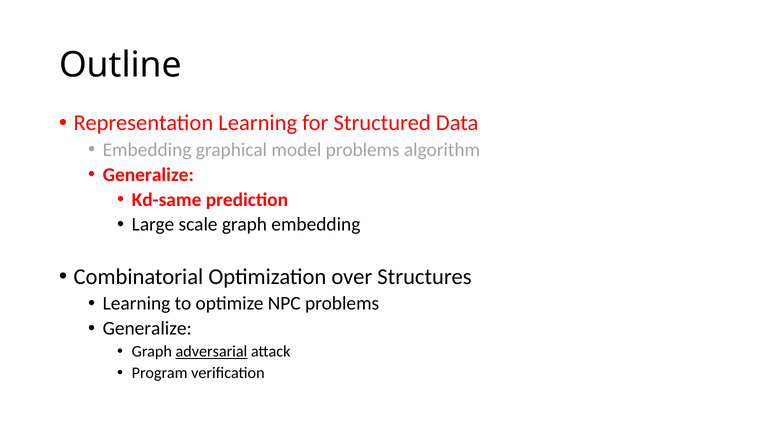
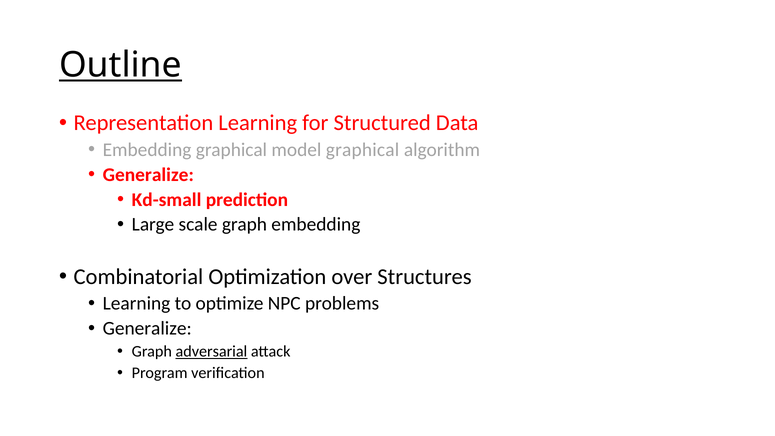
Outline underline: none -> present
model problems: problems -> graphical
Kd-same: Kd-same -> Kd-small
